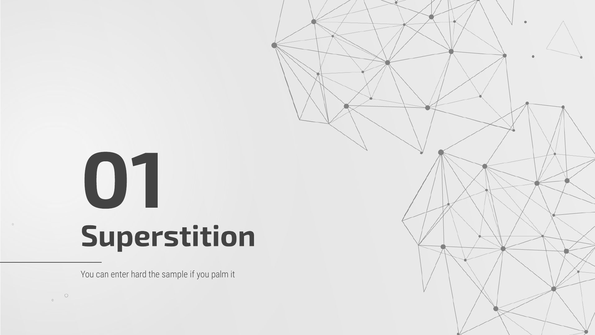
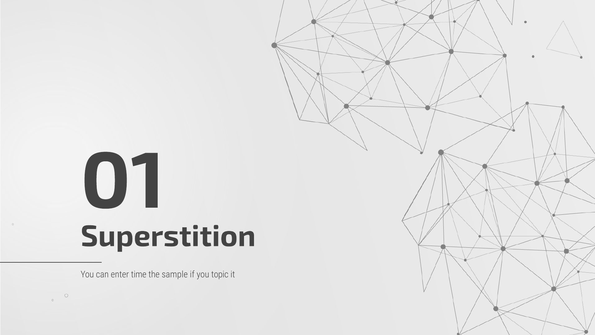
hard: hard -> time
palm: palm -> topic
